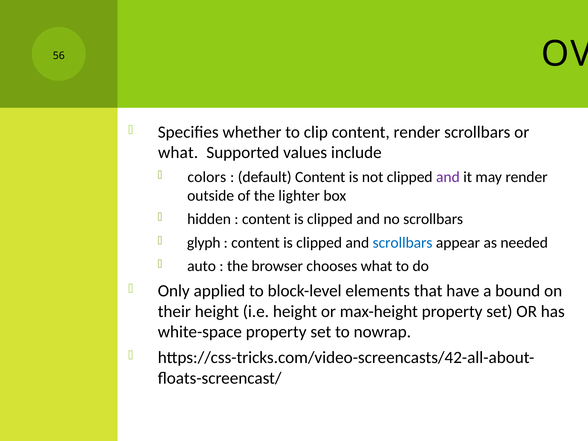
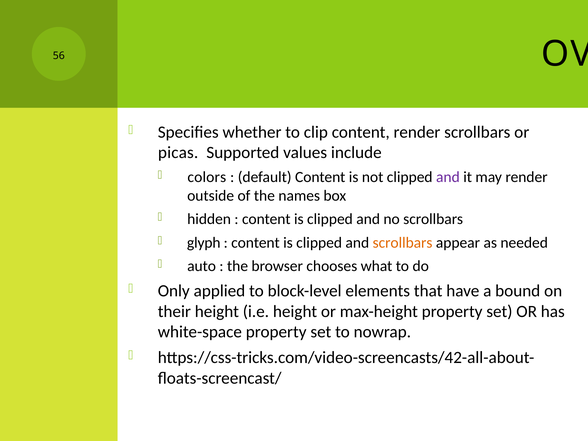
what at (178, 153): what -> picas
lighter: lighter -> names
scrollbars at (403, 243) colour: blue -> orange
